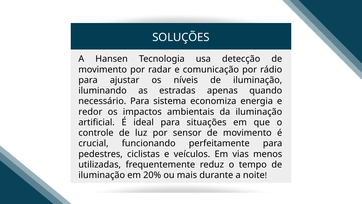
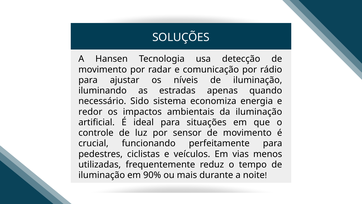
necessário Para: Para -> Sido
20%: 20% -> 90%
